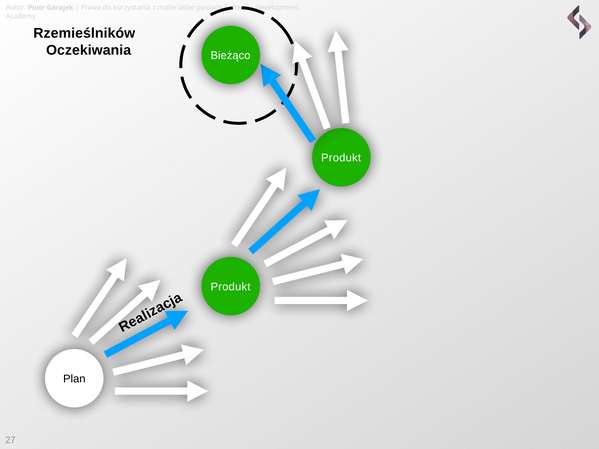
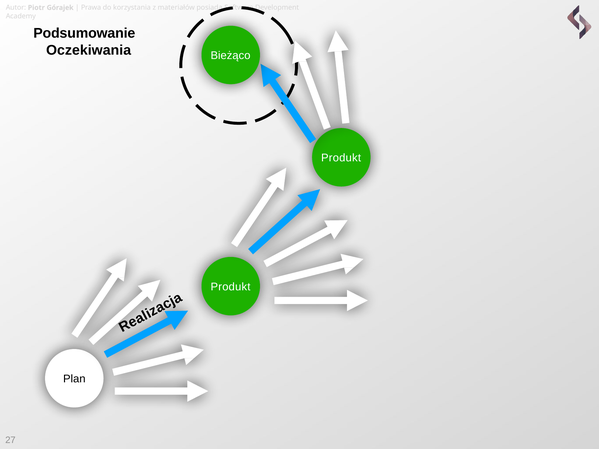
Rzemieślników: Rzemieślników -> Podsumowanie
